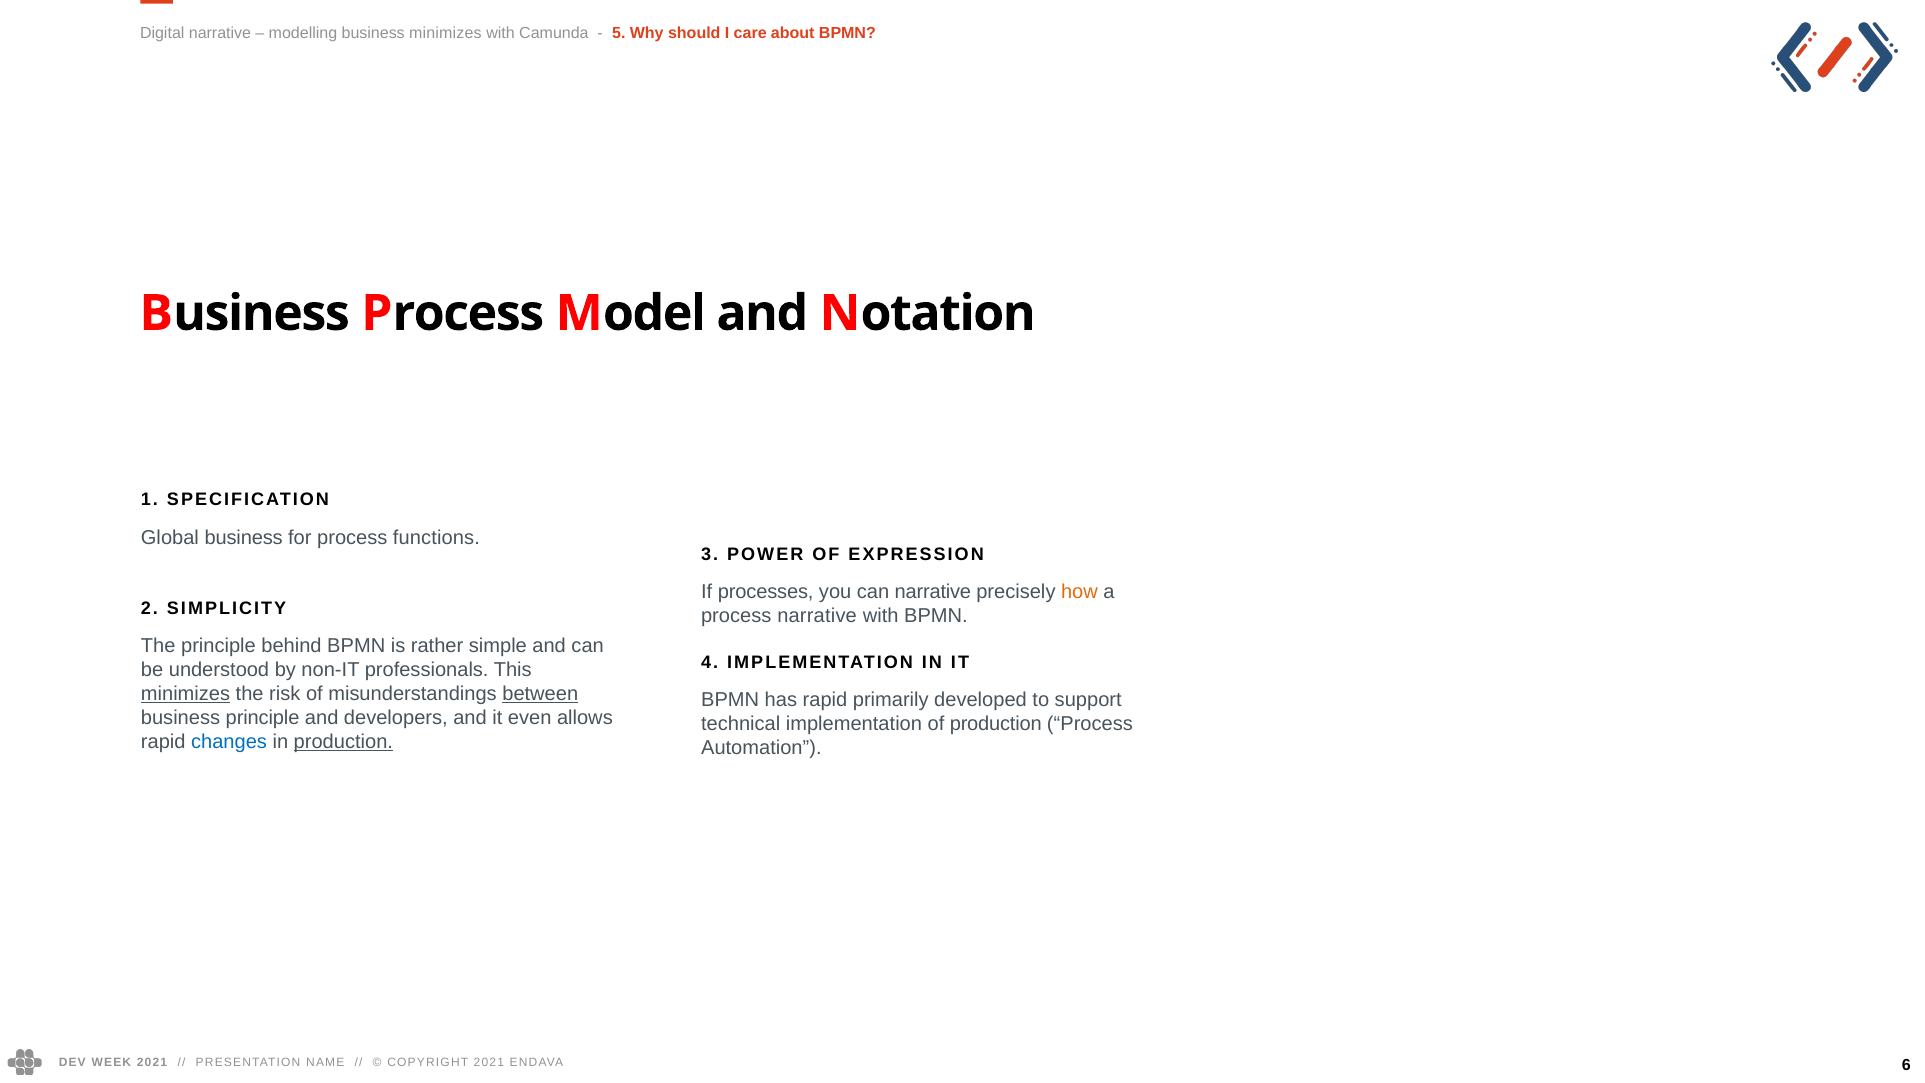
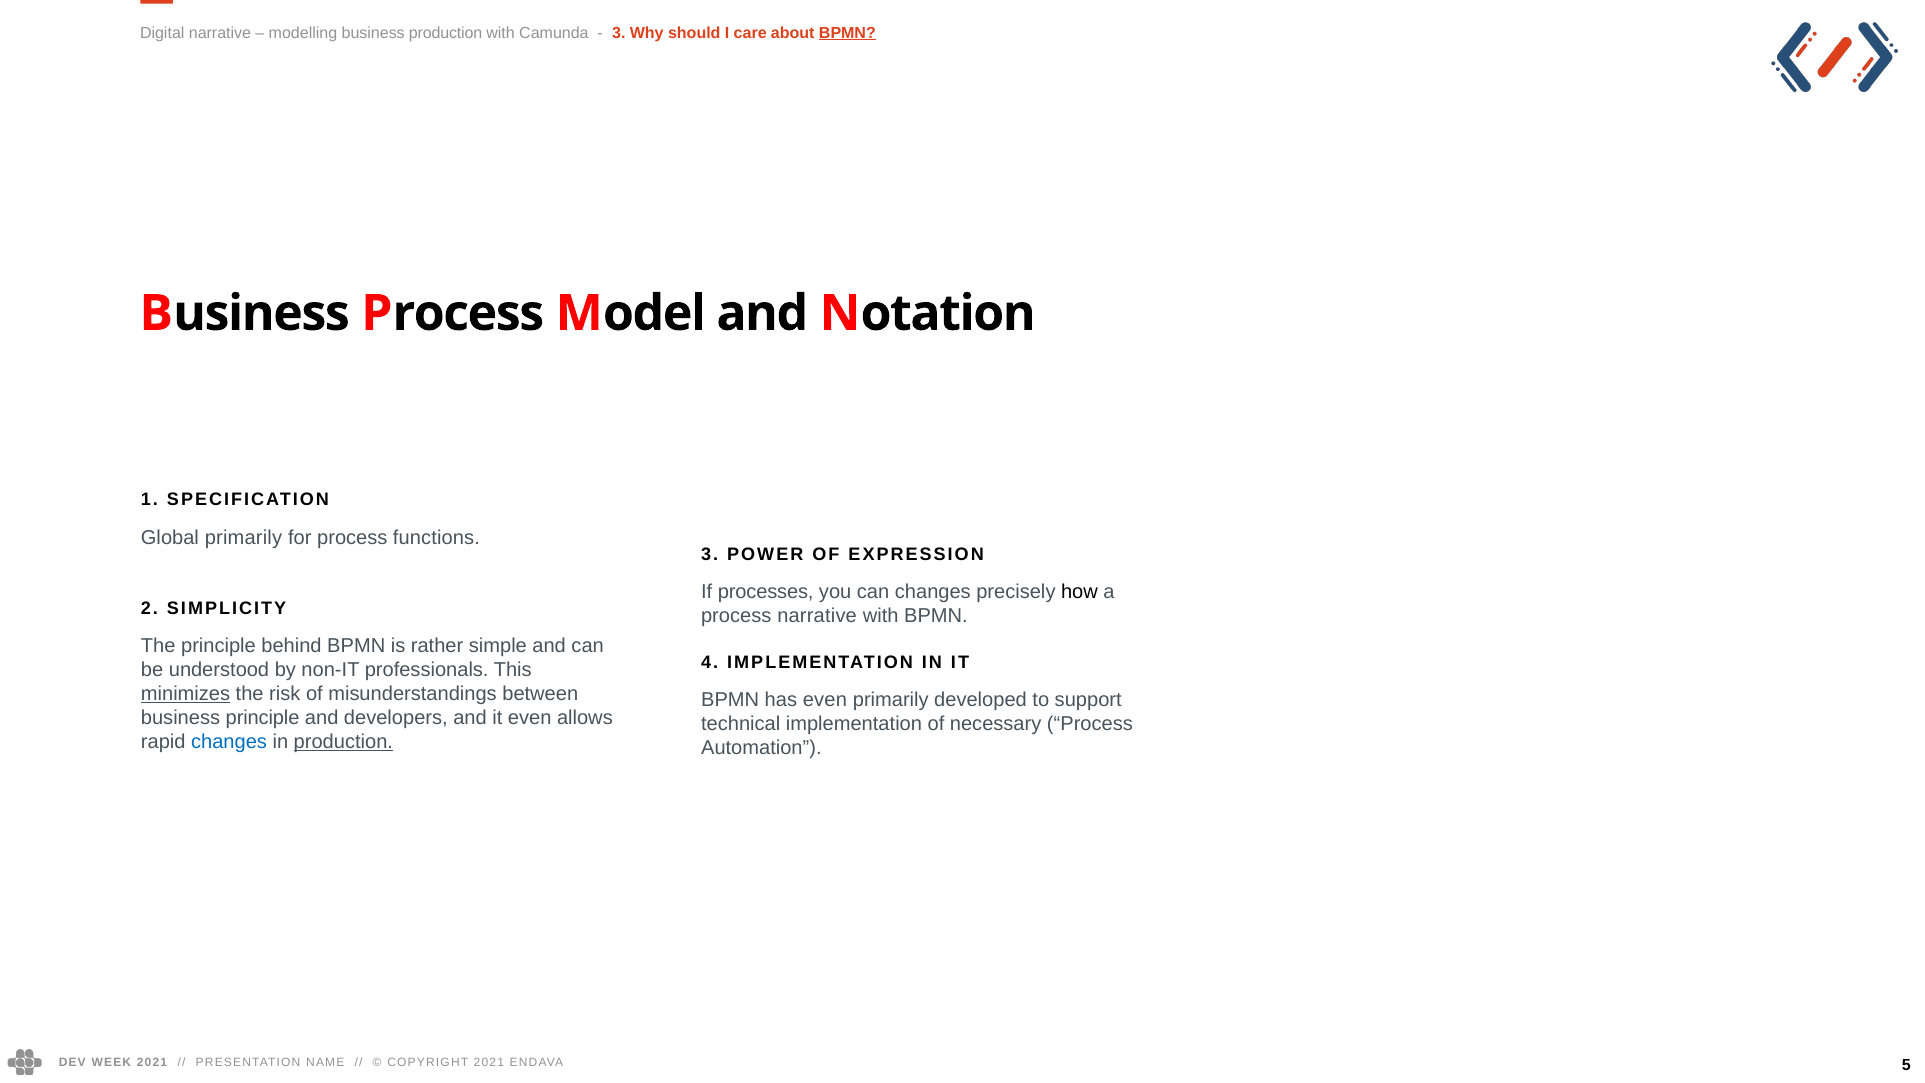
business minimizes: minimizes -> production
5 at (619, 33): 5 -> 3
BPMN at (847, 33) underline: none -> present
Global business: business -> primarily
can narrative: narrative -> changes
how colour: orange -> black
between underline: present -> none
has rapid: rapid -> even
of production: production -> necessary
6: 6 -> 5
